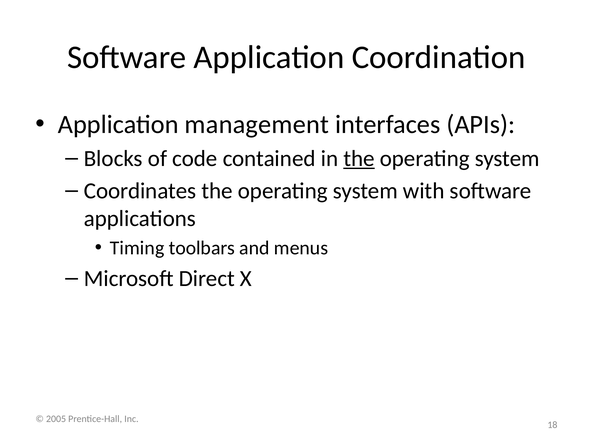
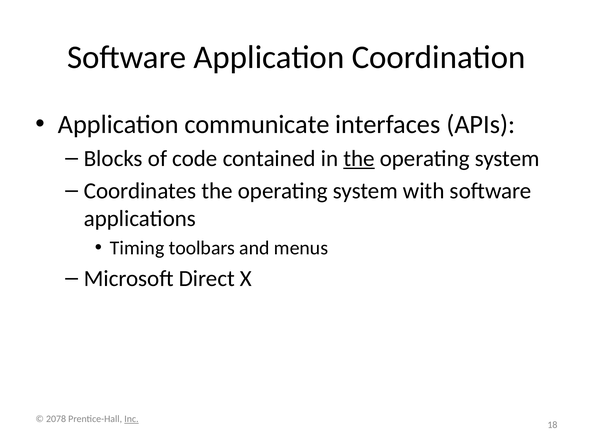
management: management -> communicate
2005: 2005 -> 2078
Inc underline: none -> present
